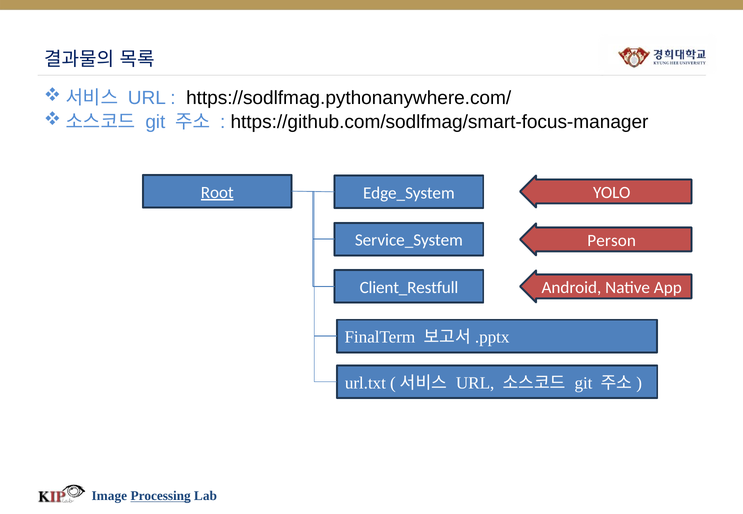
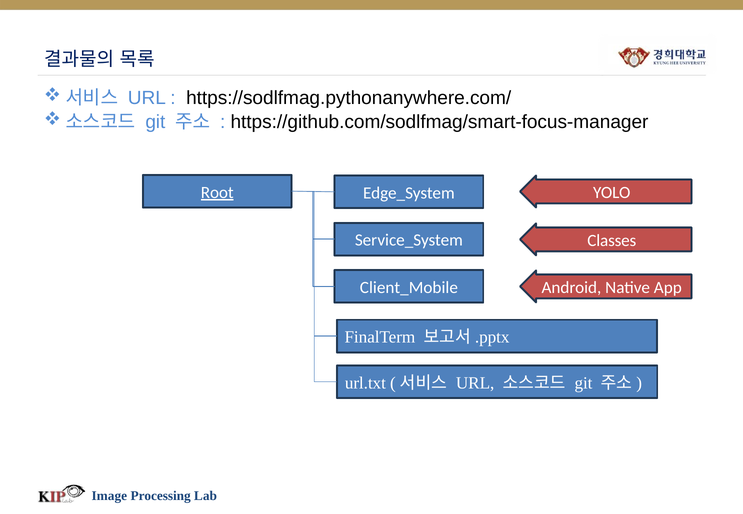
Person: Person -> Classes
Client_Restfull: Client_Restfull -> Client_Mobile
Processing underline: present -> none
